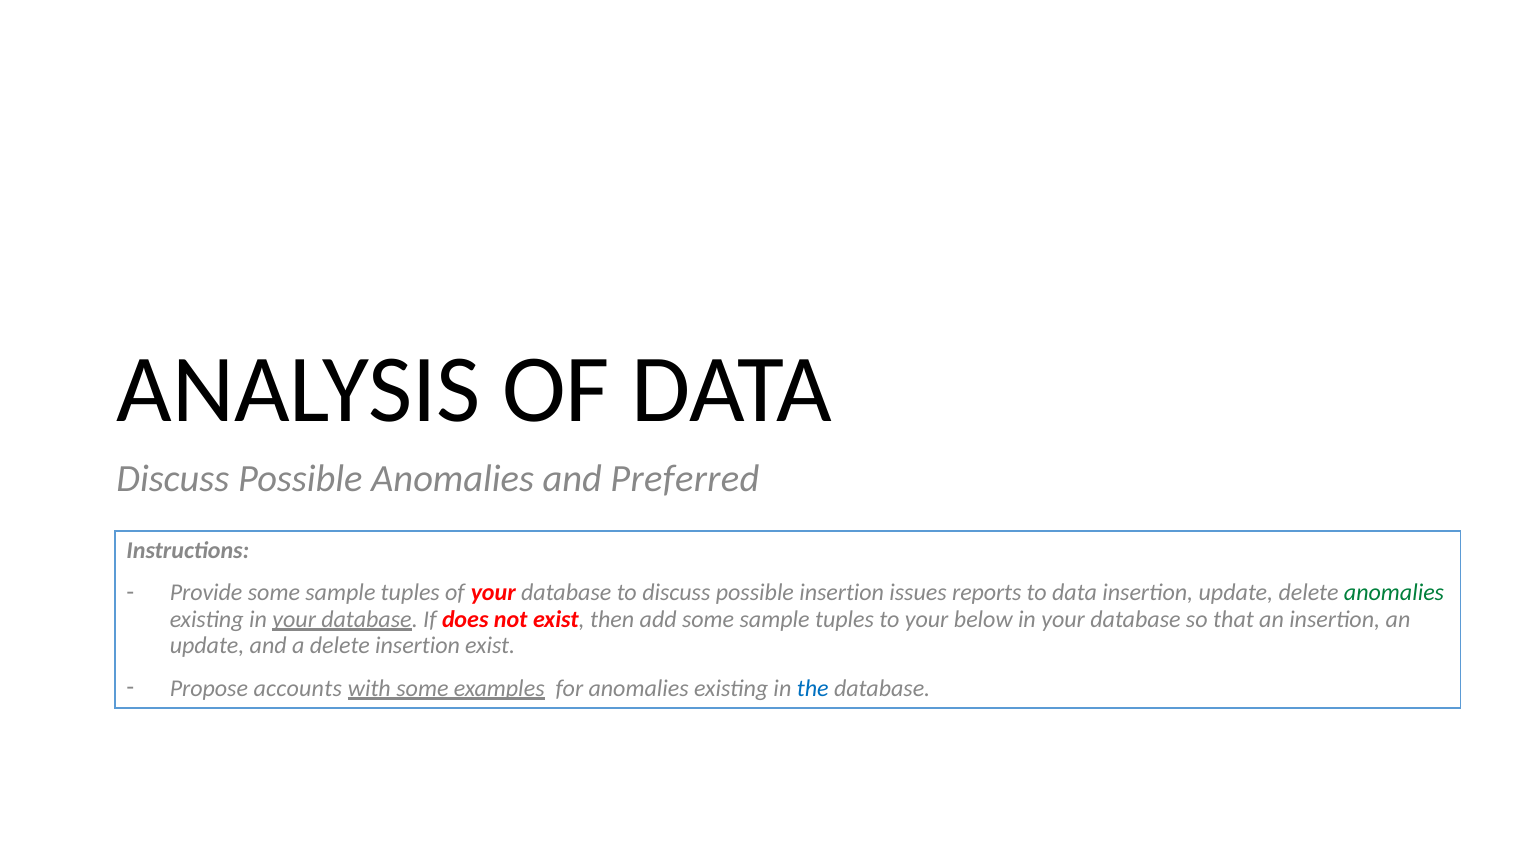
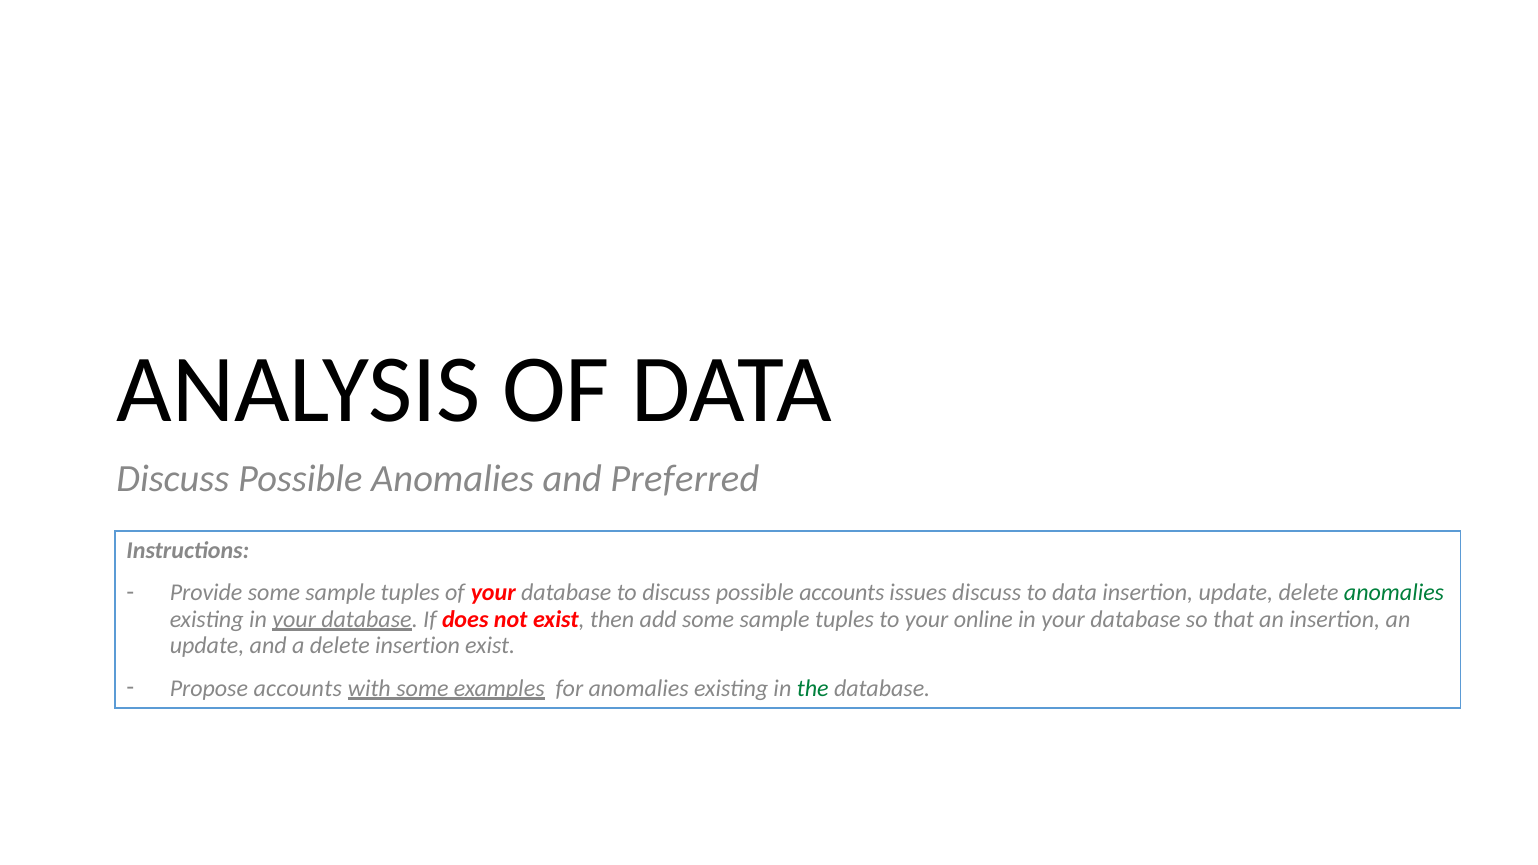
possible insertion: insertion -> accounts
issues reports: reports -> discuss
below: below -> online
the colour: blue -> green
